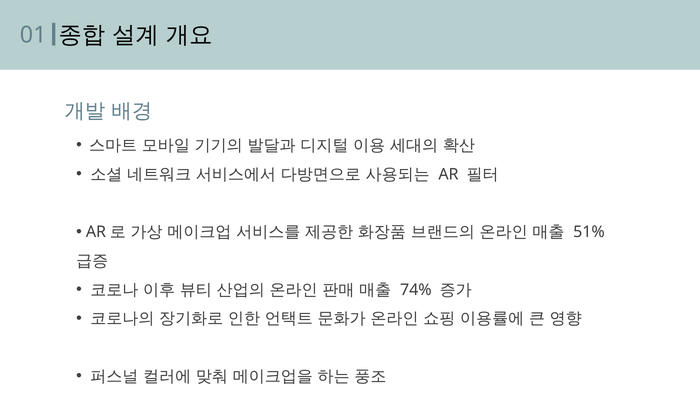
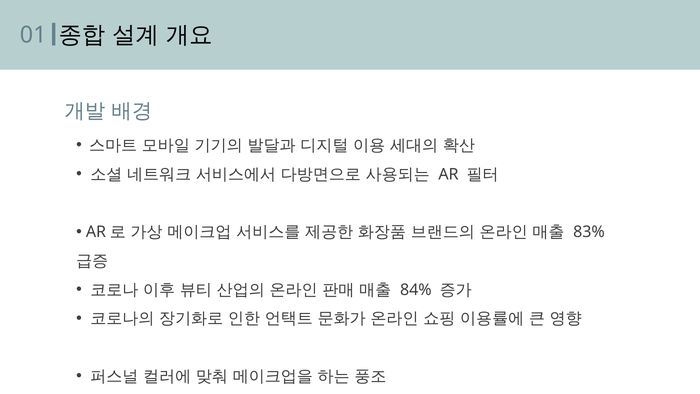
51%: 51% -> 83%
74%: 74% -> 84%
